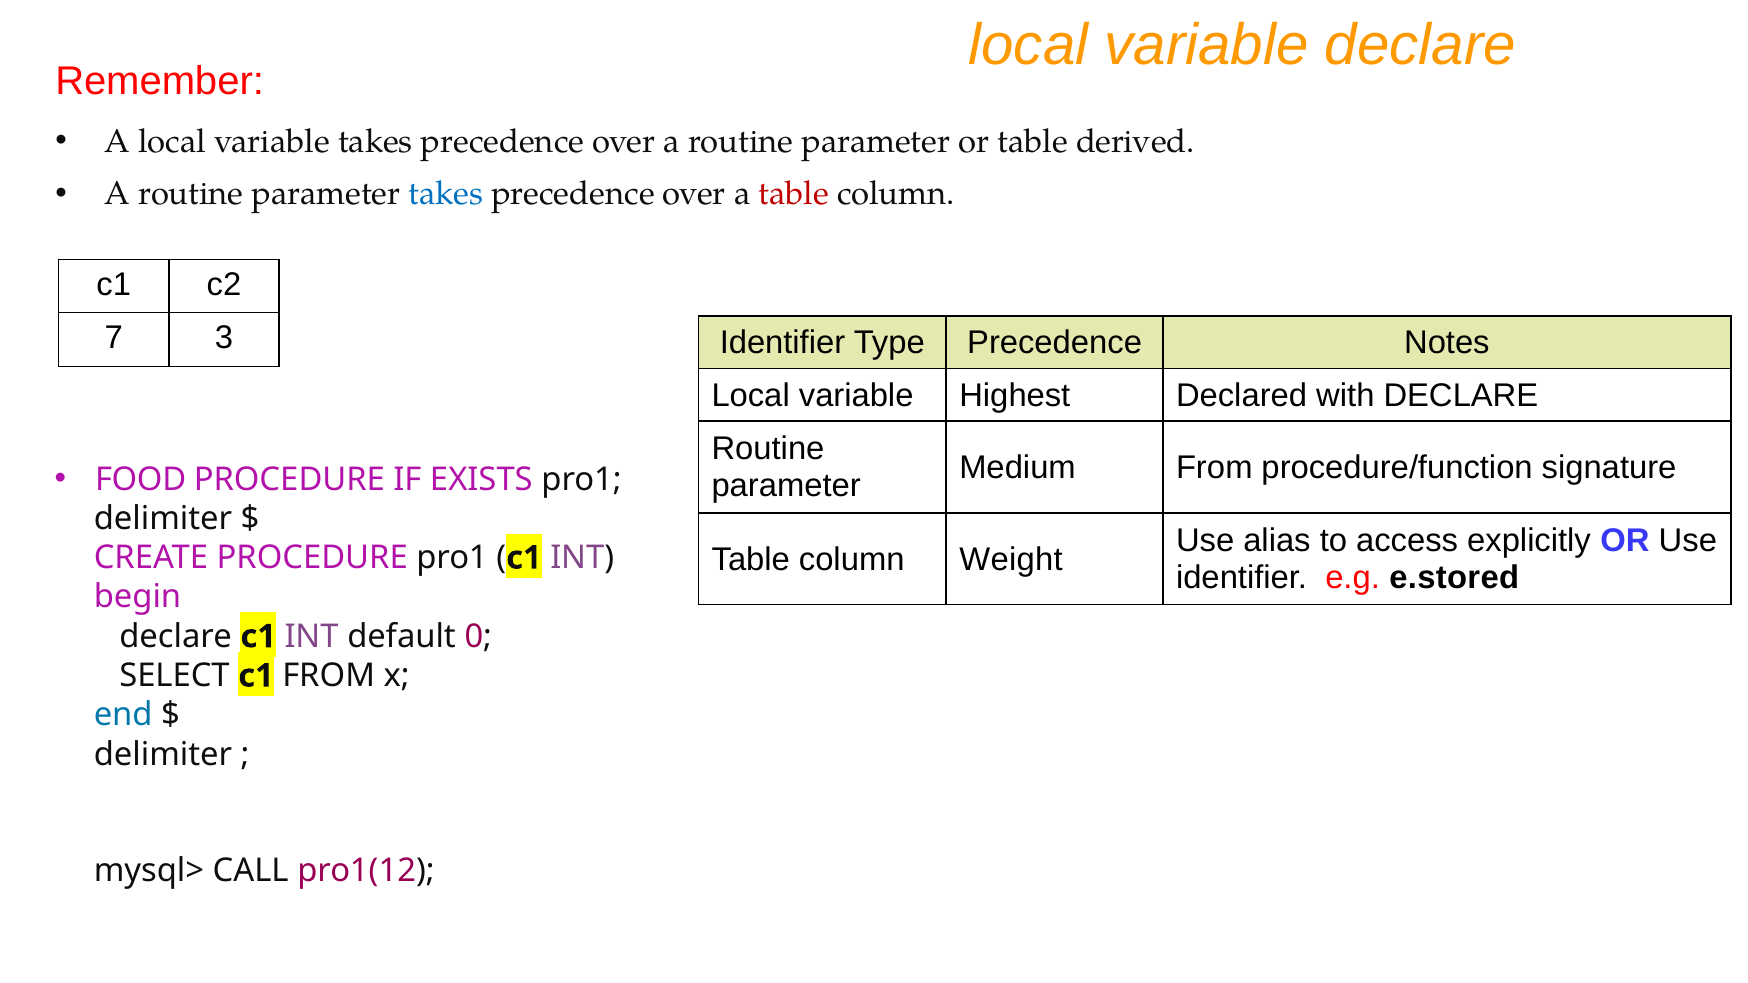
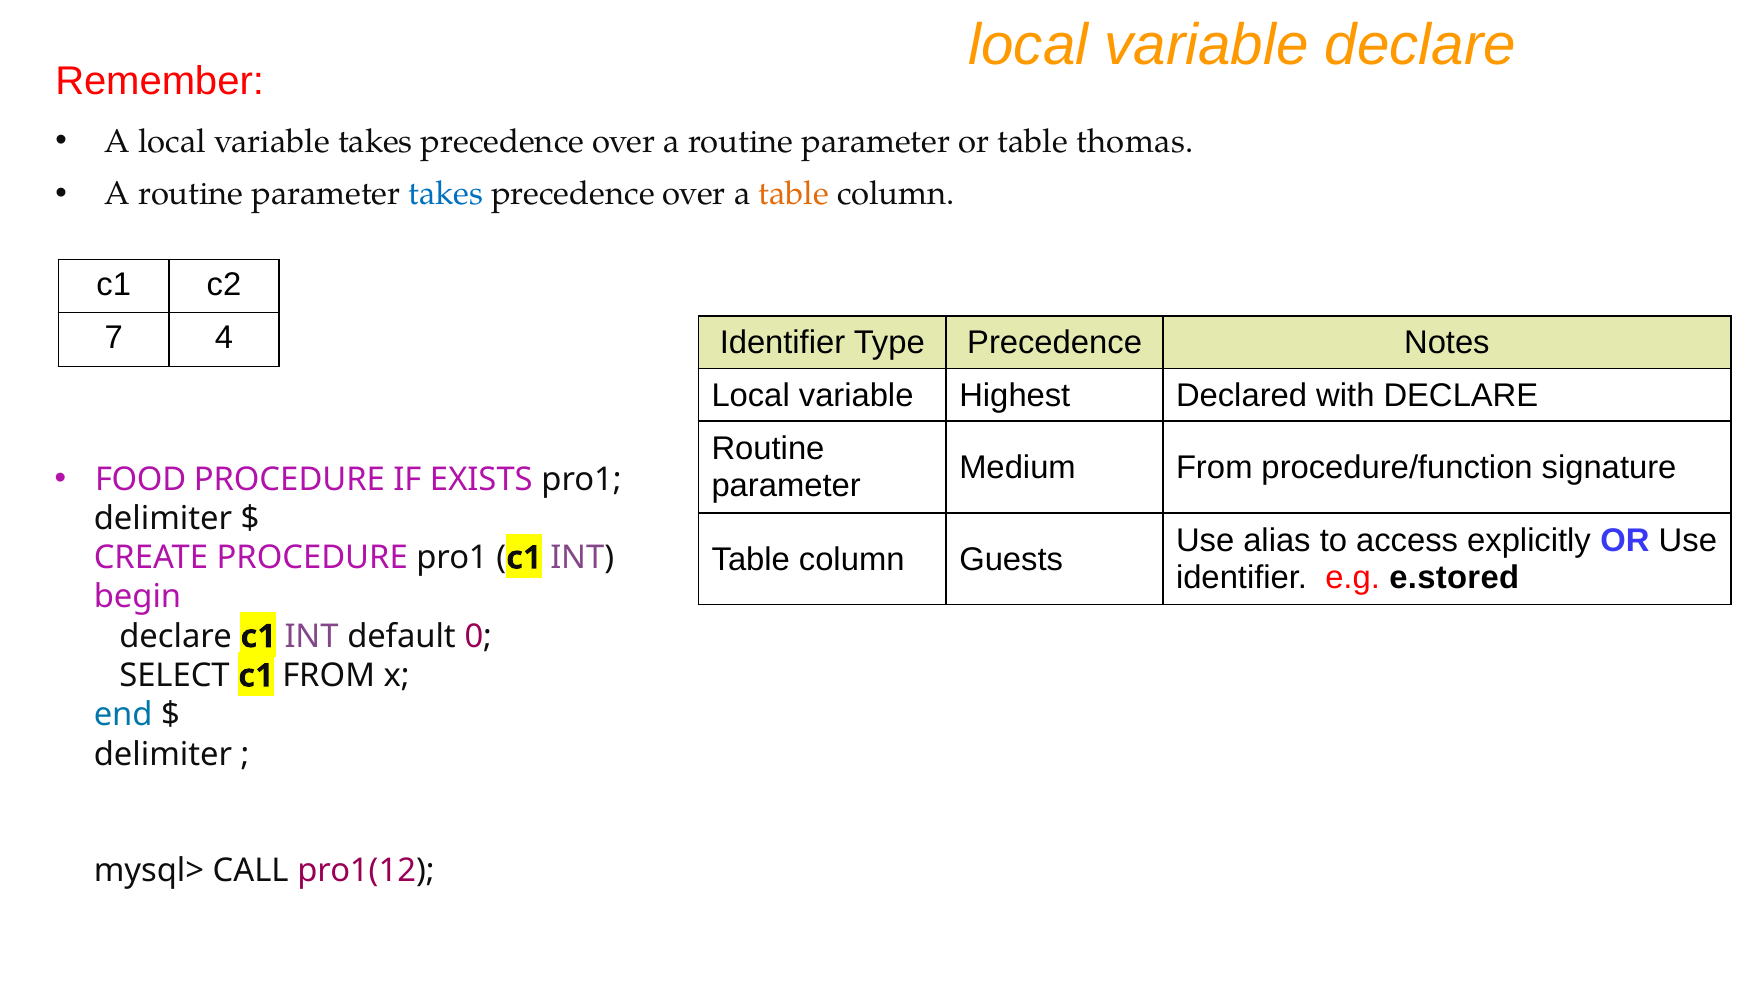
derived: derived -> thomas
table at (794, 194) colour: red -> orange
3: 3 -> 4
Weight: Weight -> Guests
